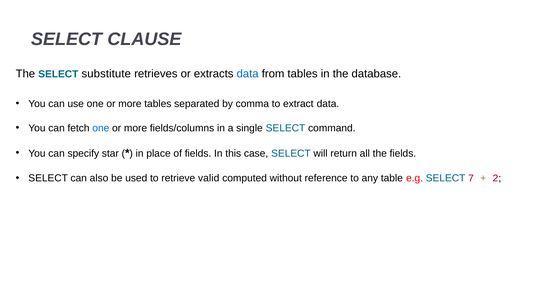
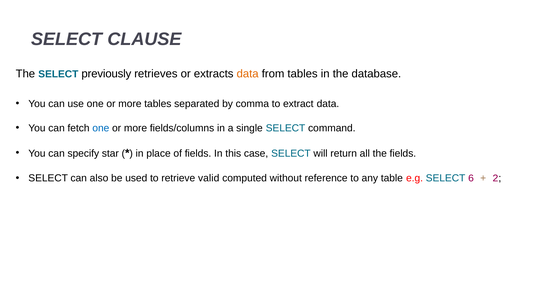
substitute: substitute -> previously
data at (248, 74) colour: blue -> orange
7: 7 -> 6
